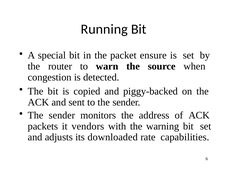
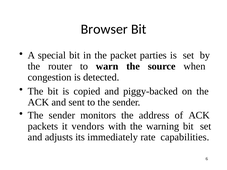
Running: Running -> Browser
ensure: ensure -> parties
downloaded: downloaded -> immediately
